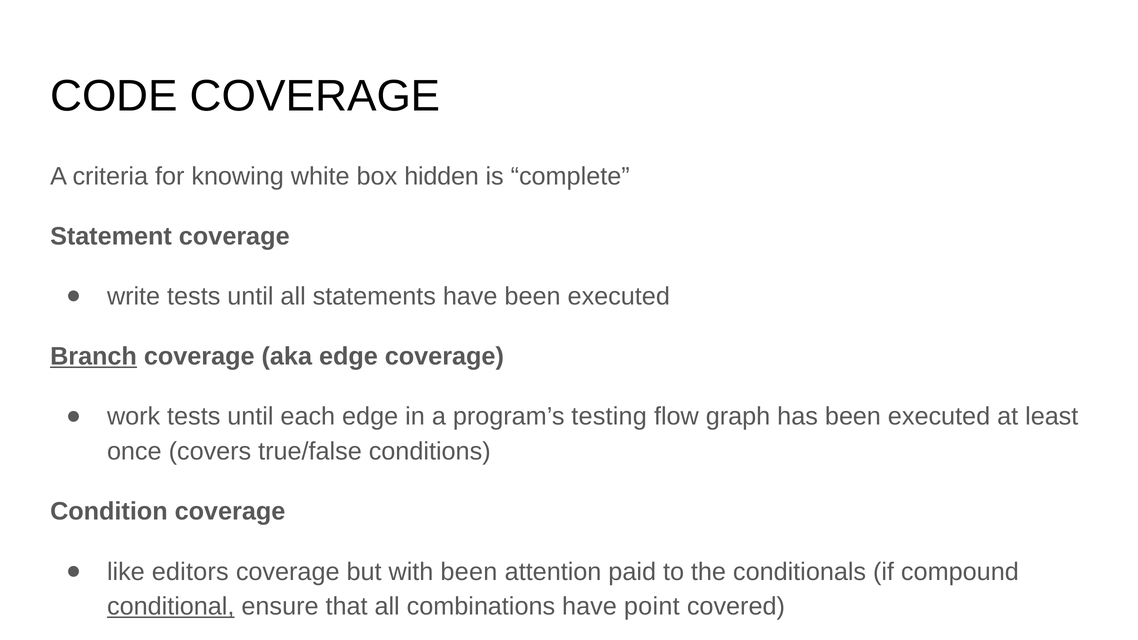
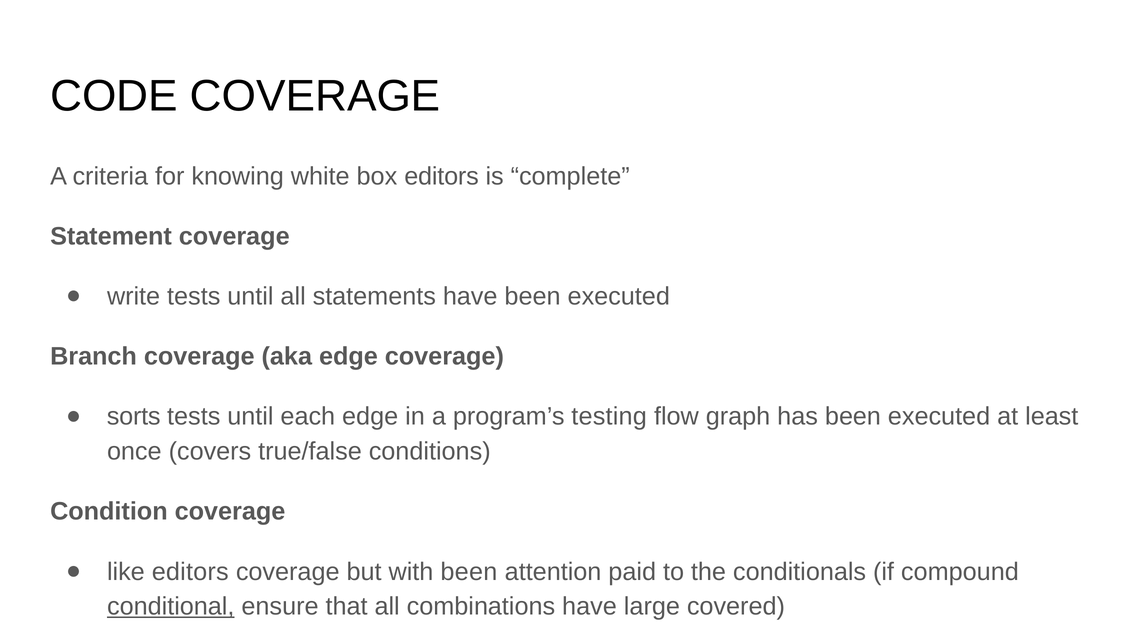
box hidden: hidden -> editors
Branch underline: present -> none
work: work -> sorts
point: point -> large
